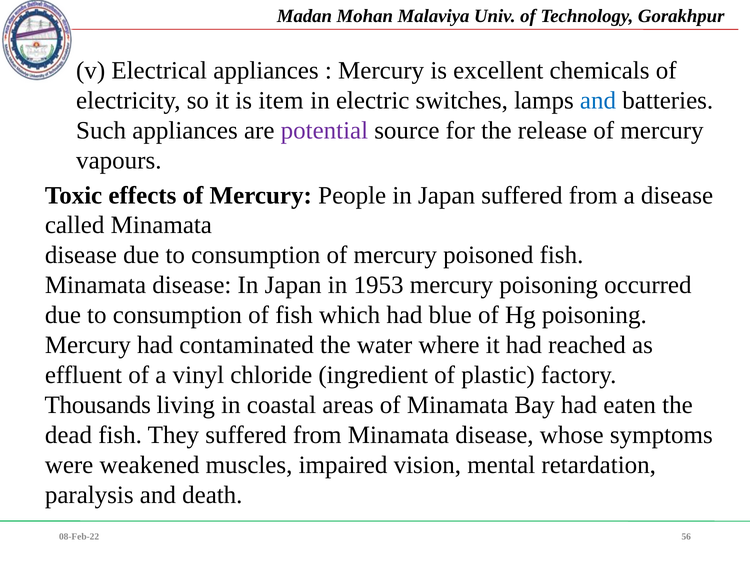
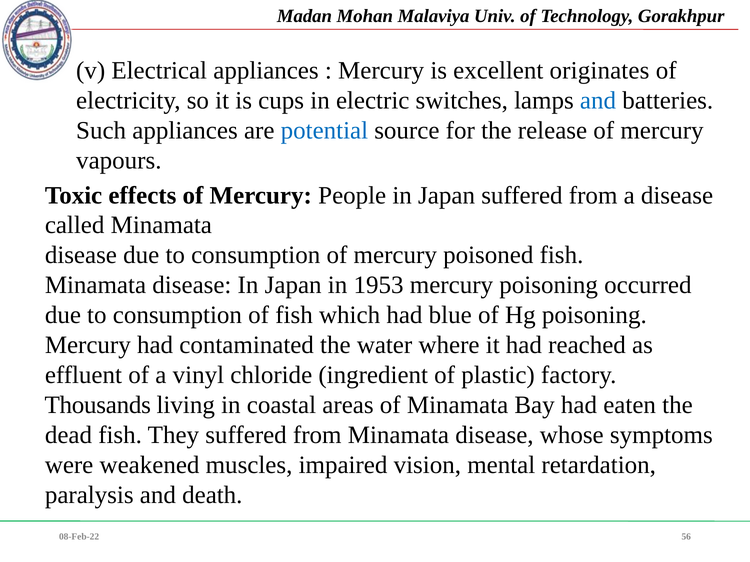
chemicals: chemicals -> originates
item: item -> cups
potential colour: purple -> blue
